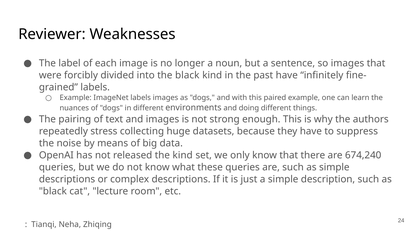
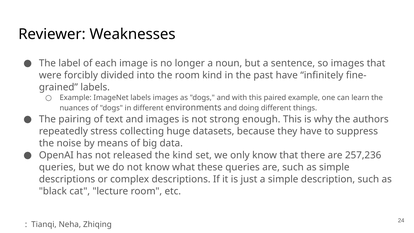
the black: black -> room
674,240: 674,240 -> 257,236
